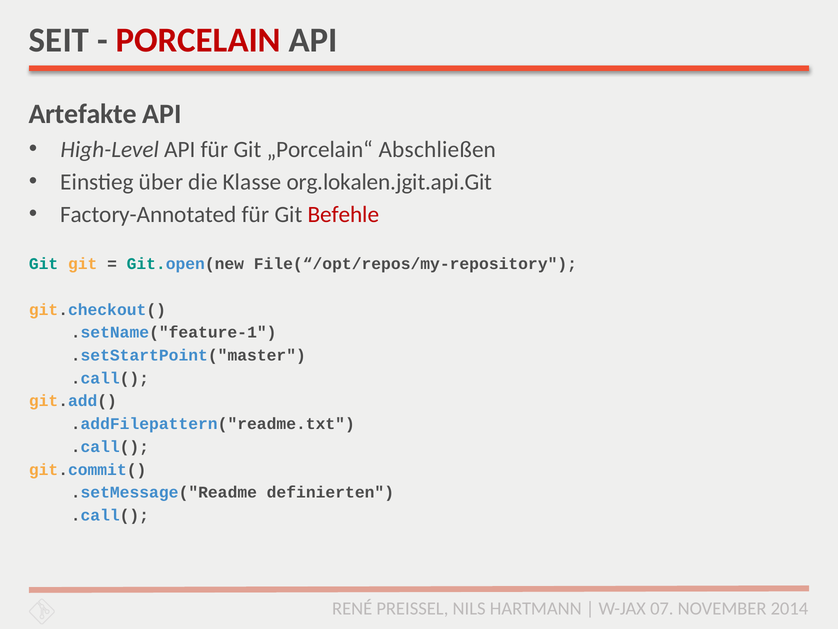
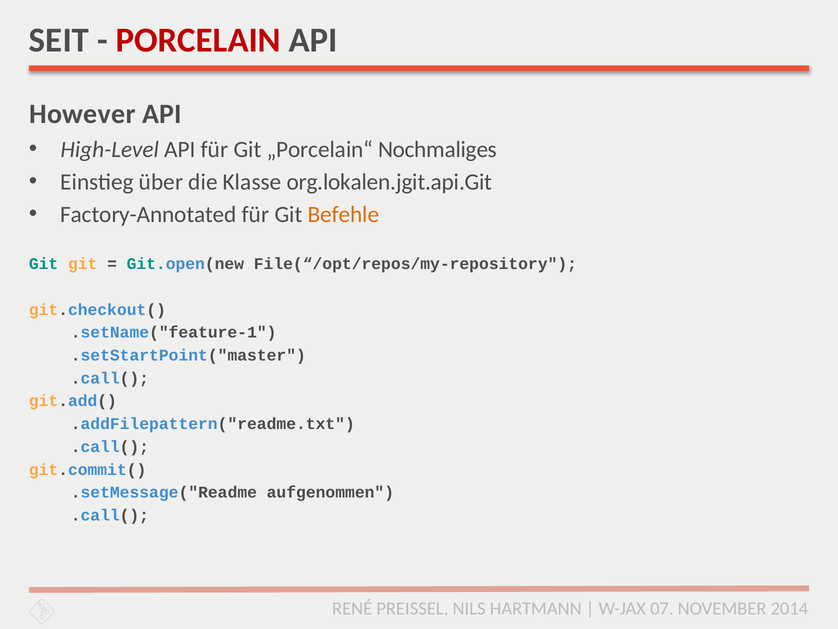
Artefakte: Artefakte -> However
Abschließen: Abschließen -> Nochmaliges
Befehle colour: red -> orange
definierten: definierten -> aufgenommen
